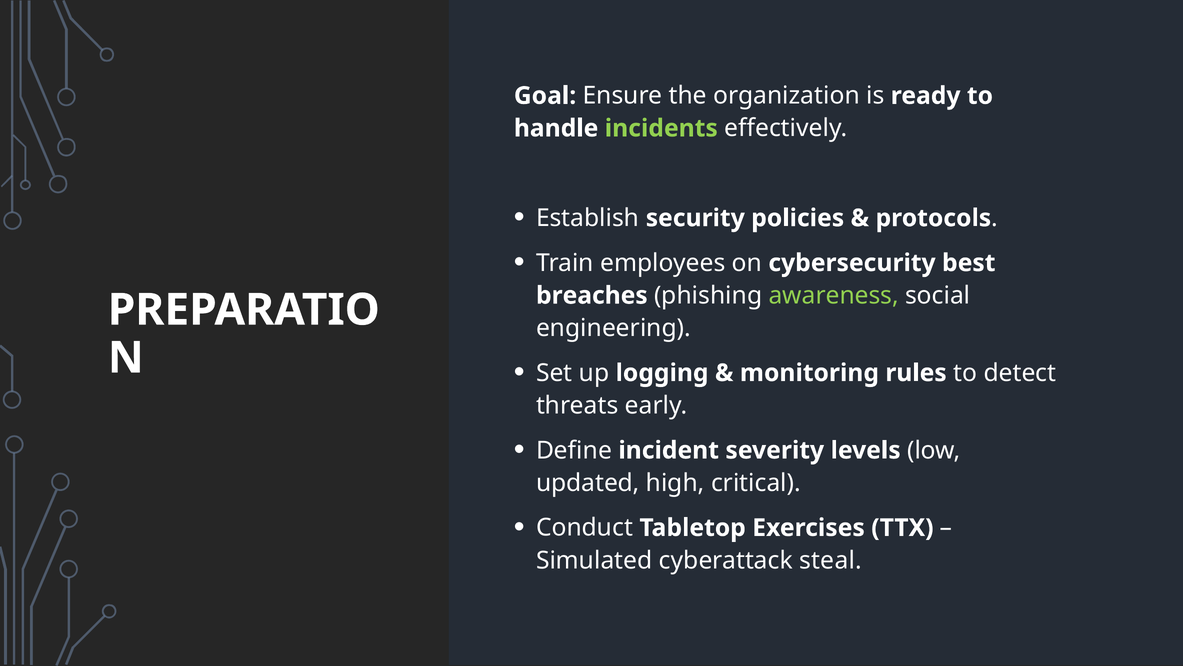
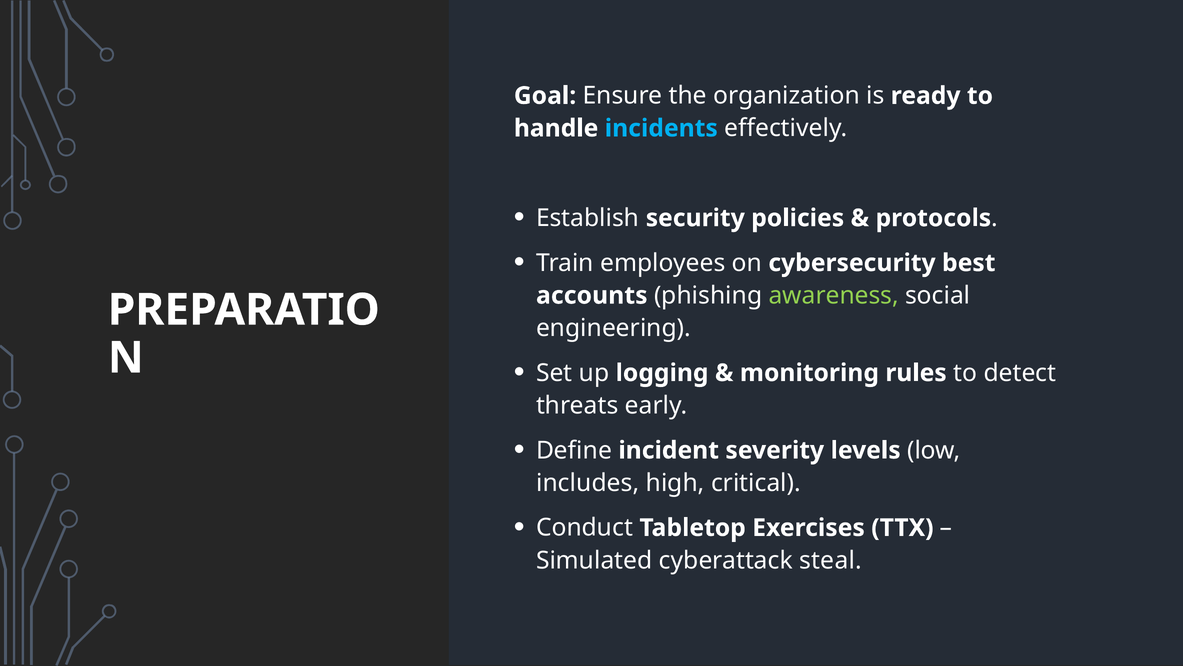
incidents colour: light green -> light blue
breaches: breaches -> accounts
updated: updated -> includes
